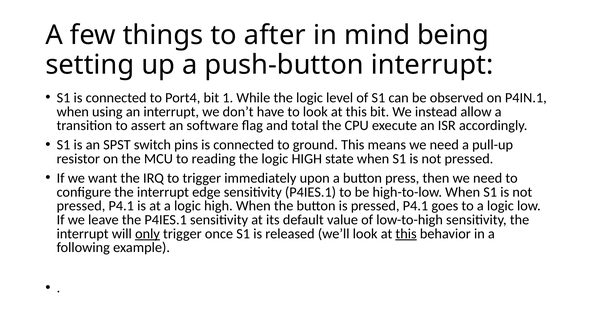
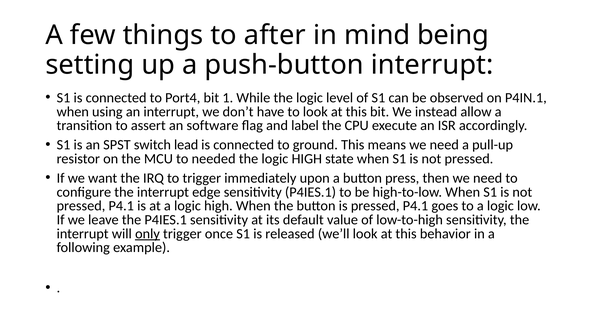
total: total -> label
pins: pins -> lead
reading: reading -> needed
this at (406, 234) underline: present -> none
